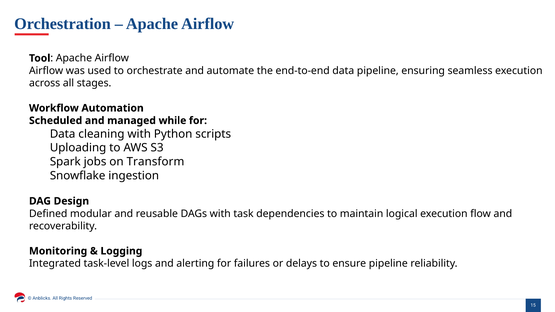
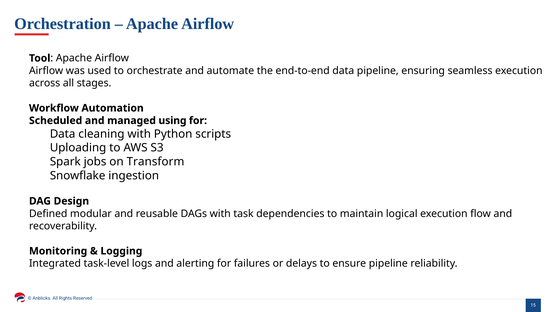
while: while -> using
